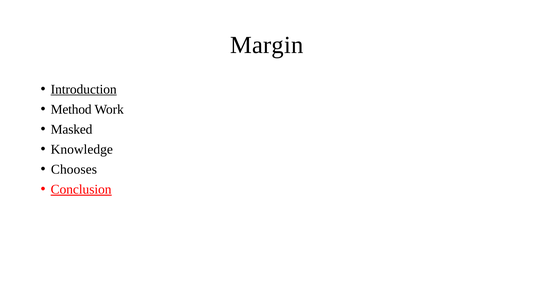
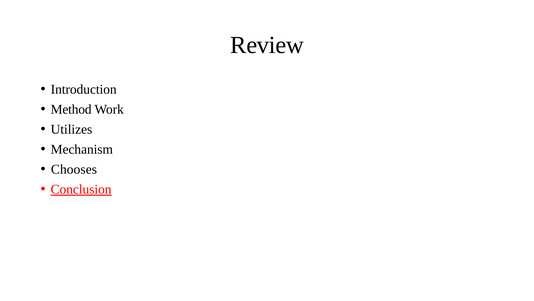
Margin: Margin -> Review
Introduction underline: present -> none
Masked: Masked -> Utilizes
Knowledge: Knowledge -> Mechanism
